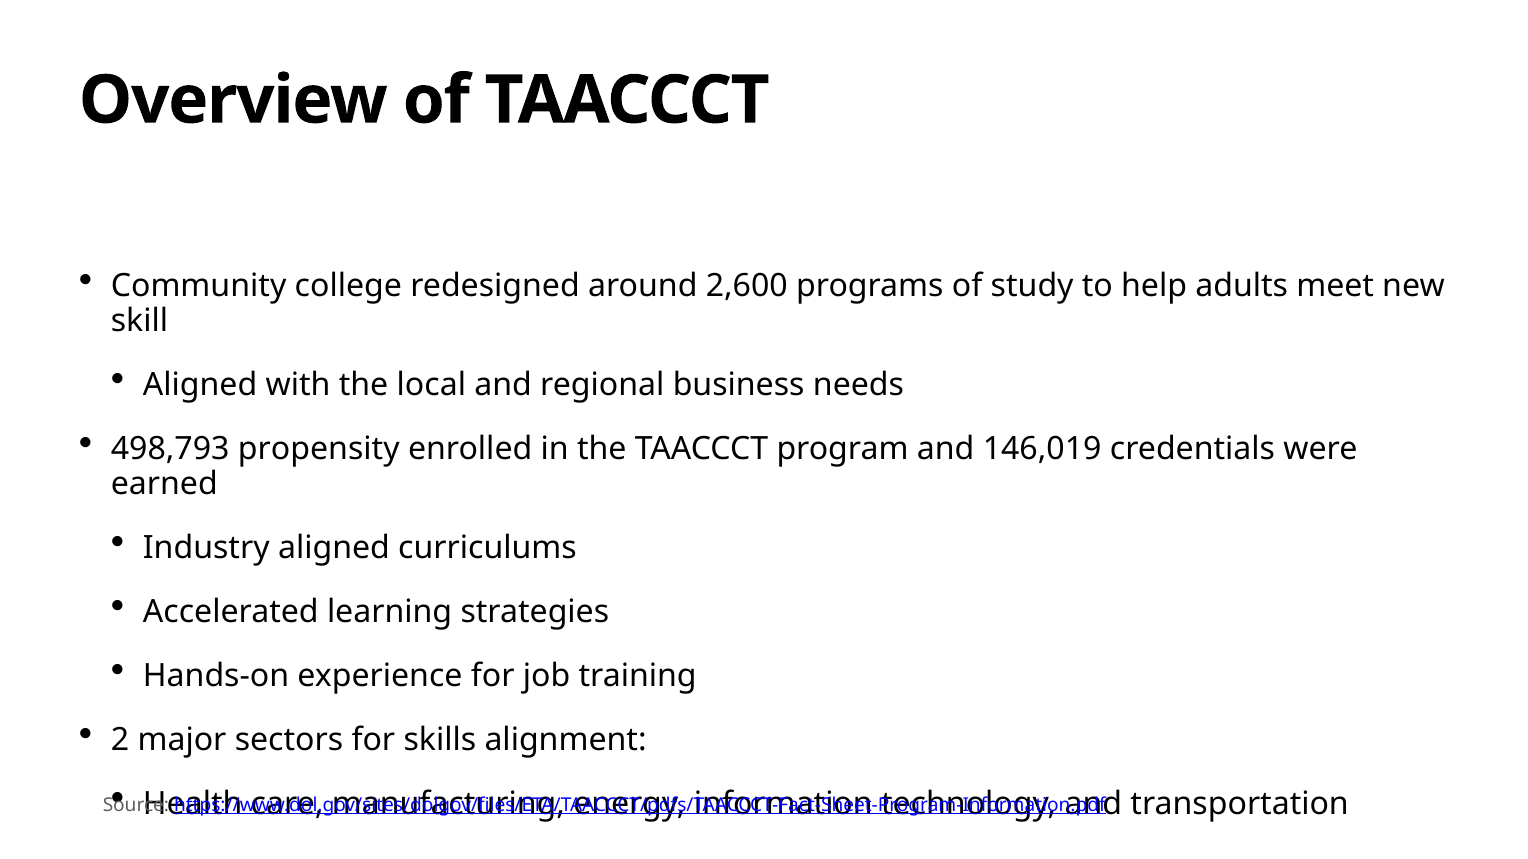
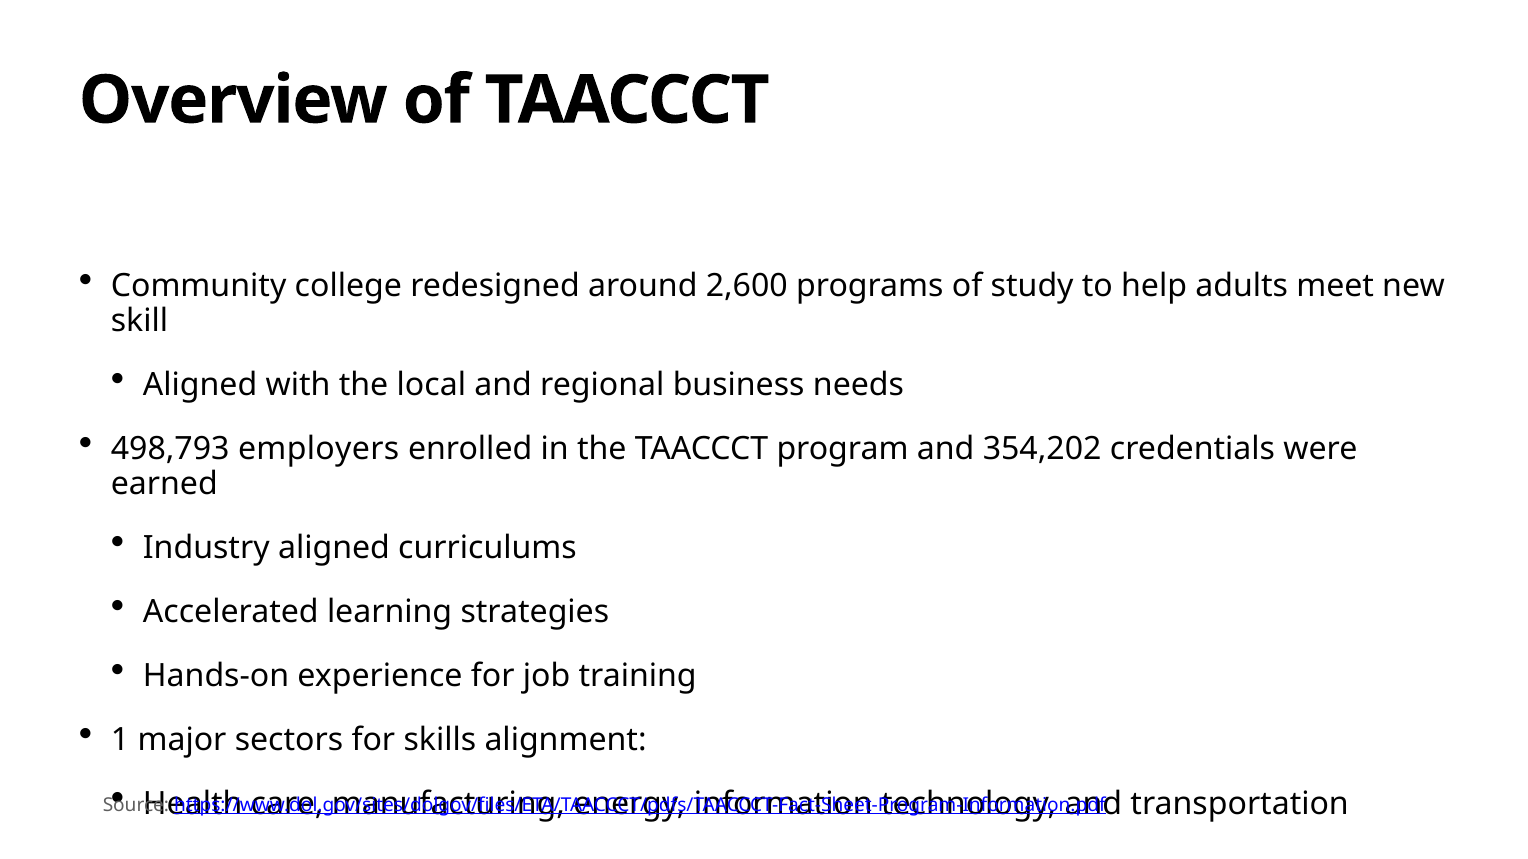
propensity: propensity -> employers
146,019: 146,019 -> 354,202
2: 2 -> 1
